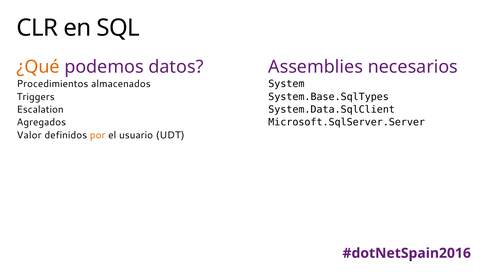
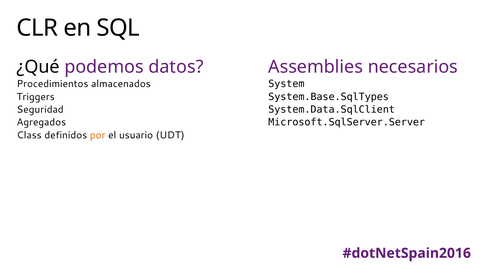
¿Qué colour: orange -> black
Escalation: Escalation -> Seguridad
Valor: Valor -> Class
